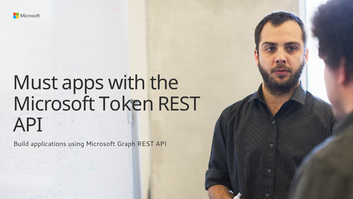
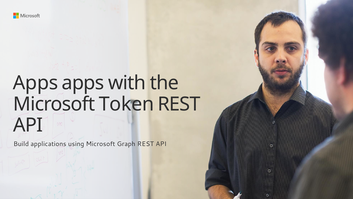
Must at (36, 83): Must -> Apps
